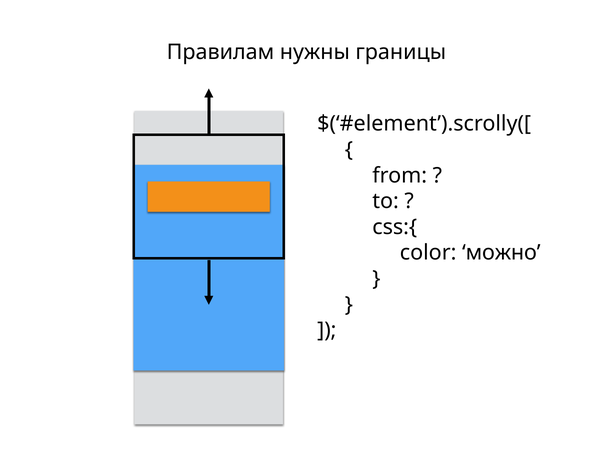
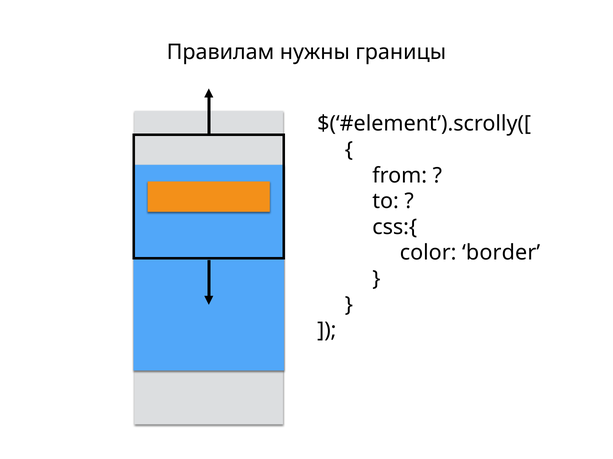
можно: можно -> border
